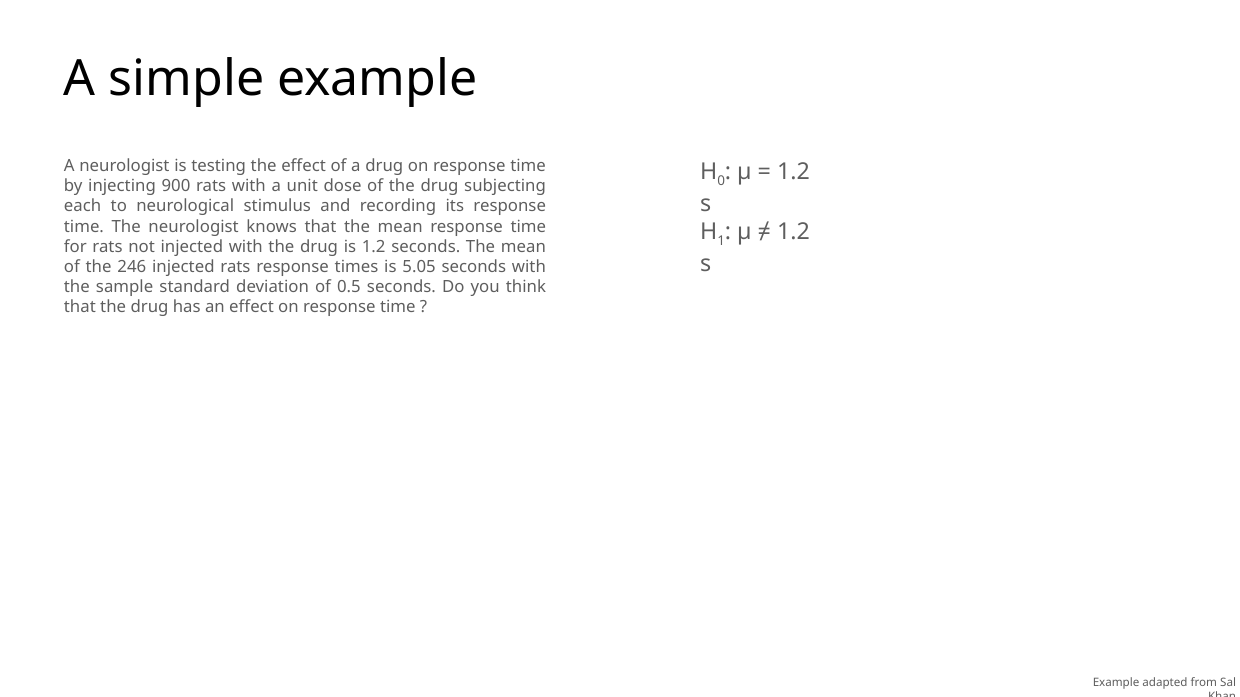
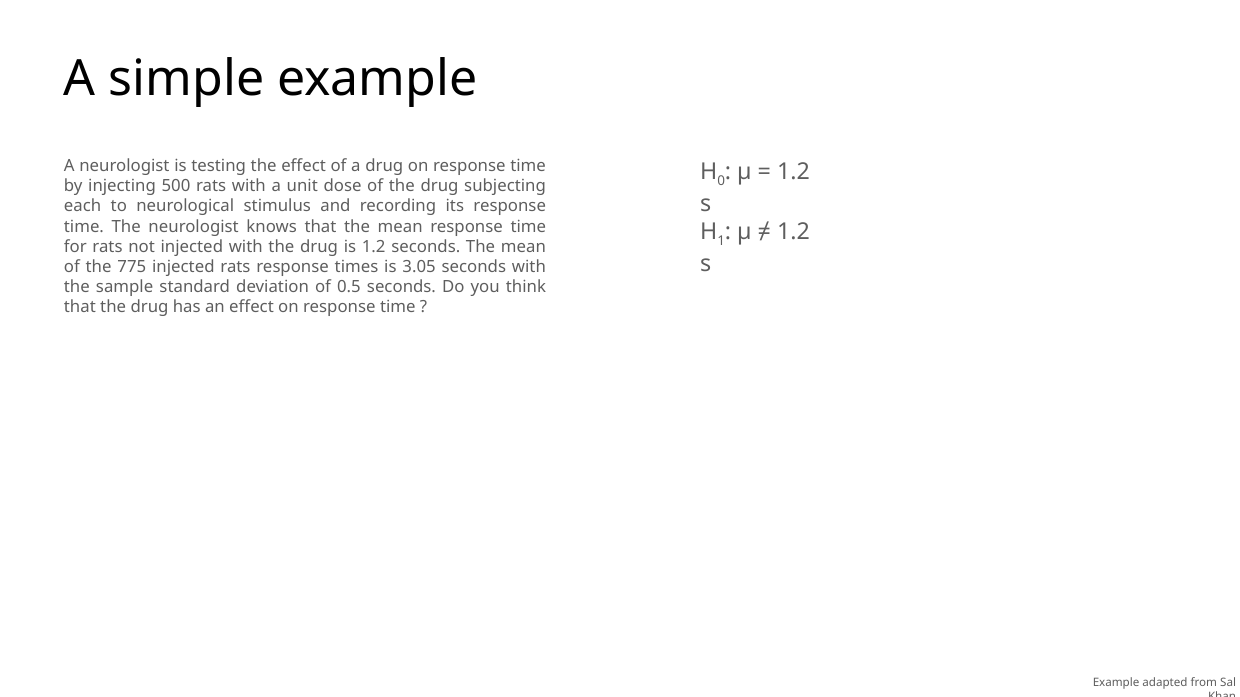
900: 900 -> 500
246: 246 -> 775
5.05: 5.05 -> 3.05
